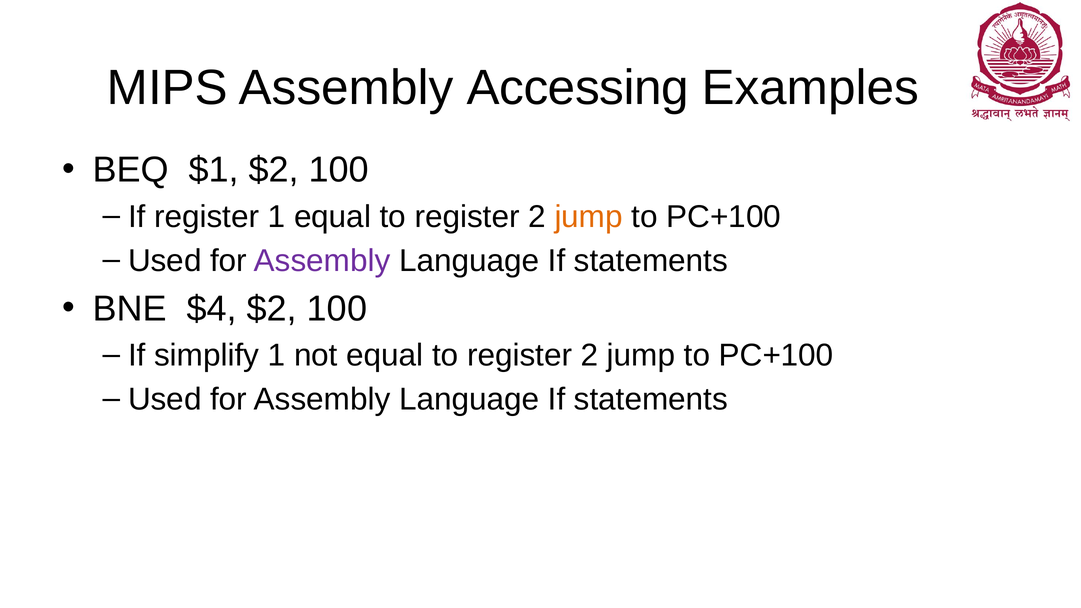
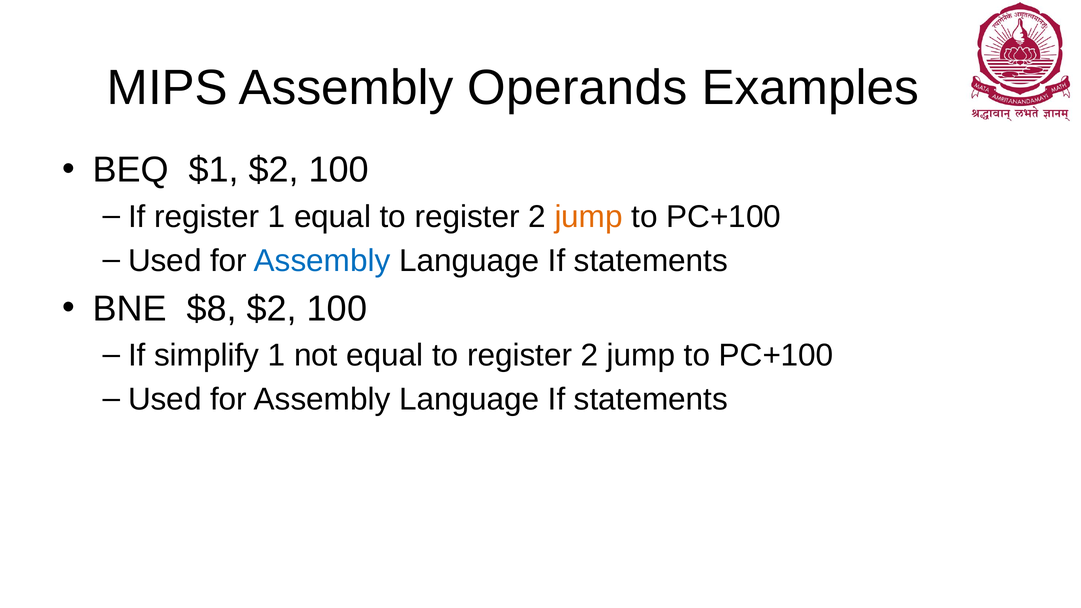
Accessing: Accessing -> Operands
Assembly at (322, 261) colour: purple -> blue
$4: $4 -> $8
